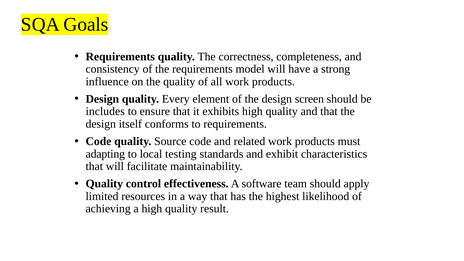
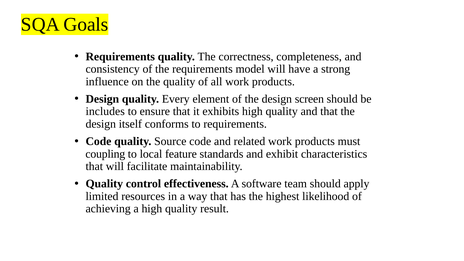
adapting: adapting -> coupling
testing: testing -> feature
